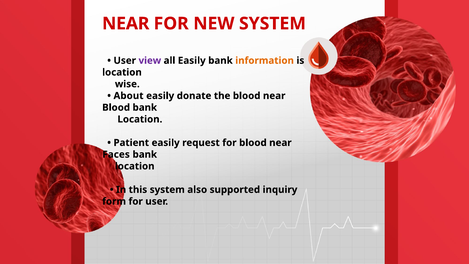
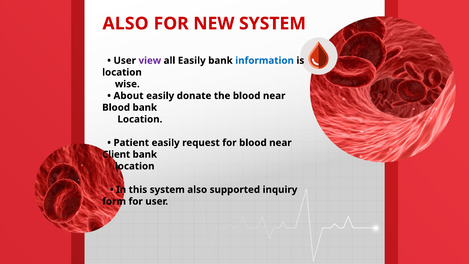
NEAR at (126, 24): NEAR -> ALSO
information colour: orange -> blue
Faces: Faces -> Client
